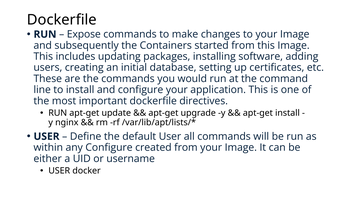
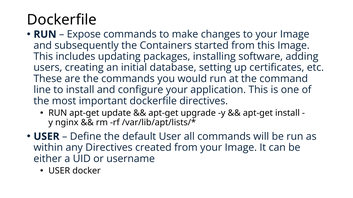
any Configure: Configure -> Directives
